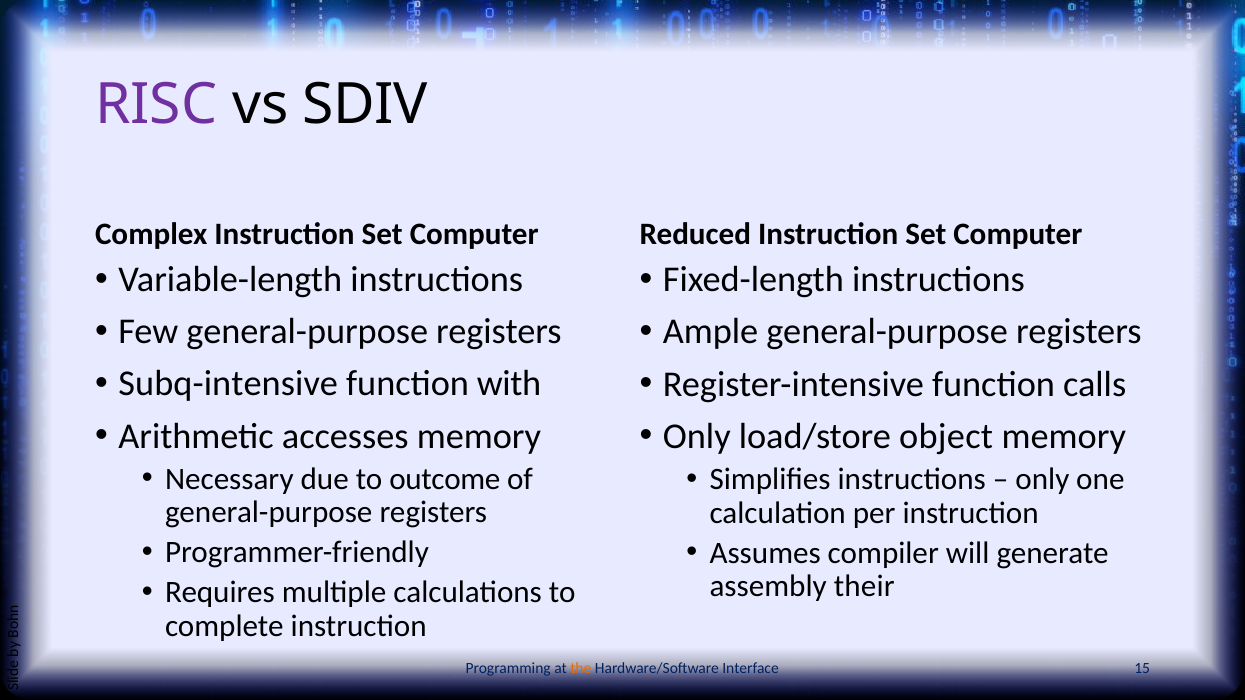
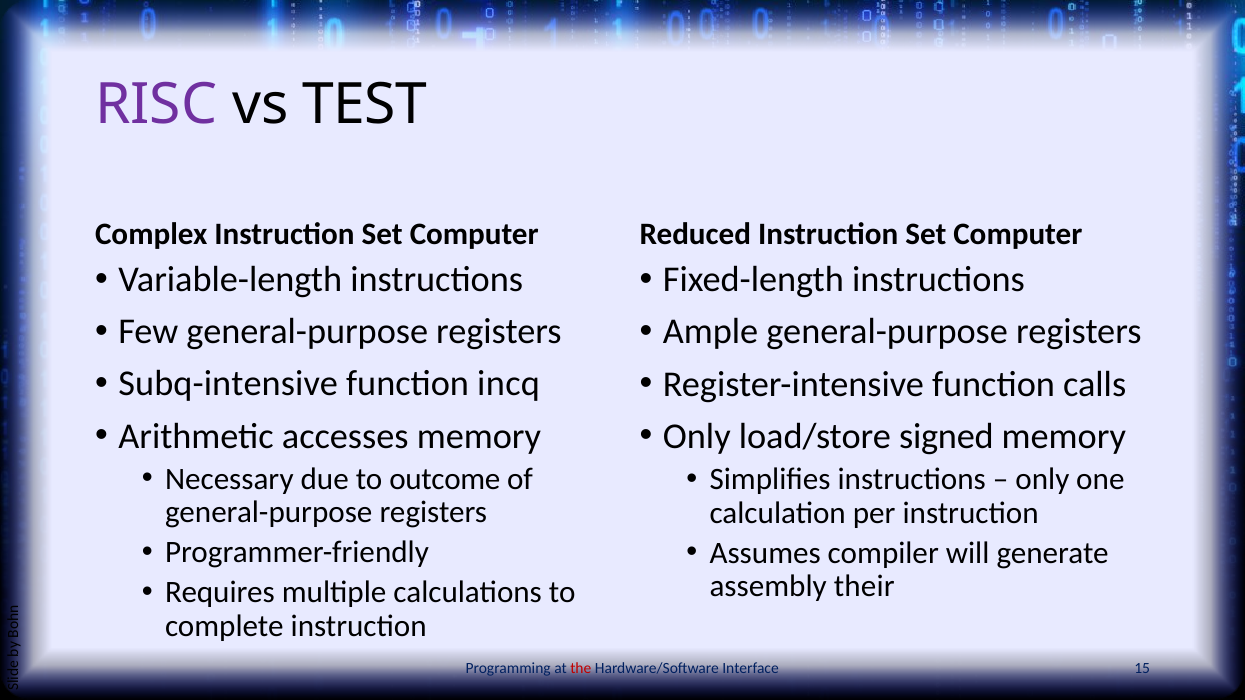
SDIV: SDIV -> TEST
with: with -> incq
object: object -> signed
the colour: orange -> red
